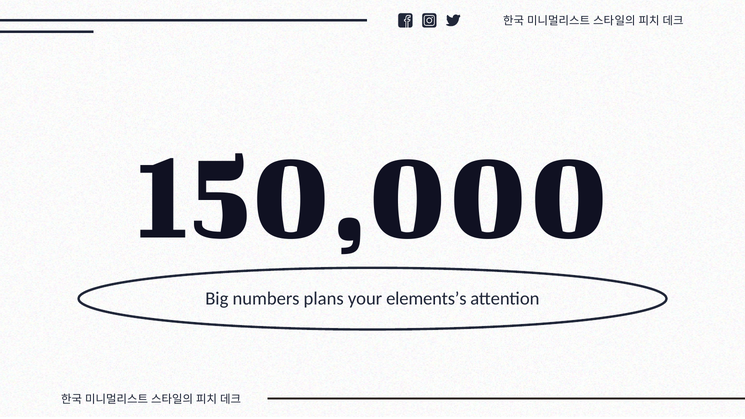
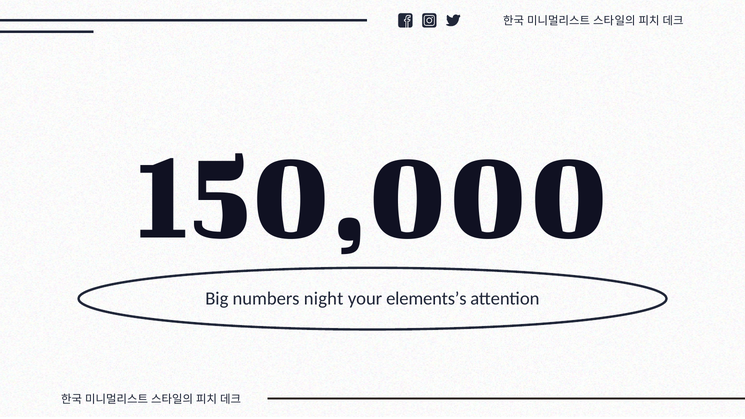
plans: plans -> night
